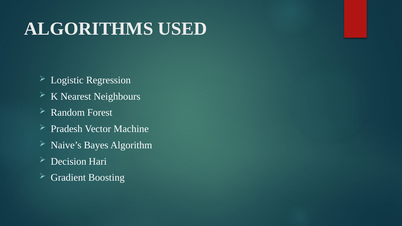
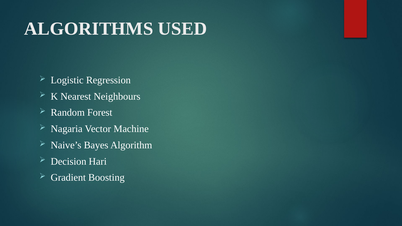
Pradesh: Pradesh -> Nagaria
